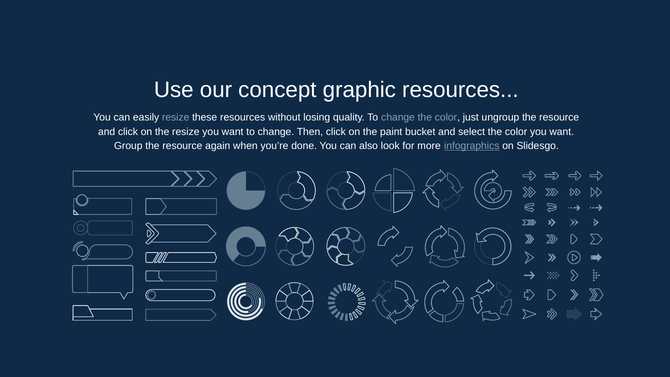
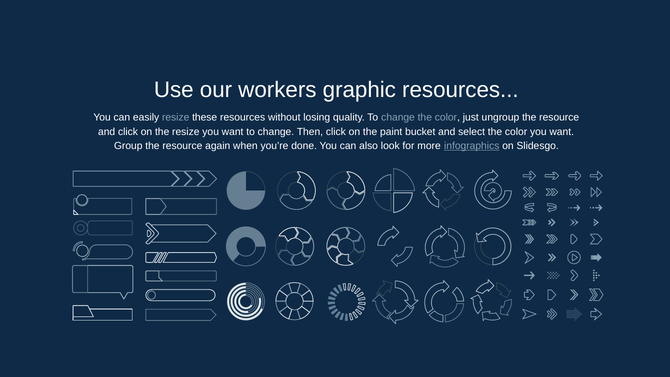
concept: concept -> workers
